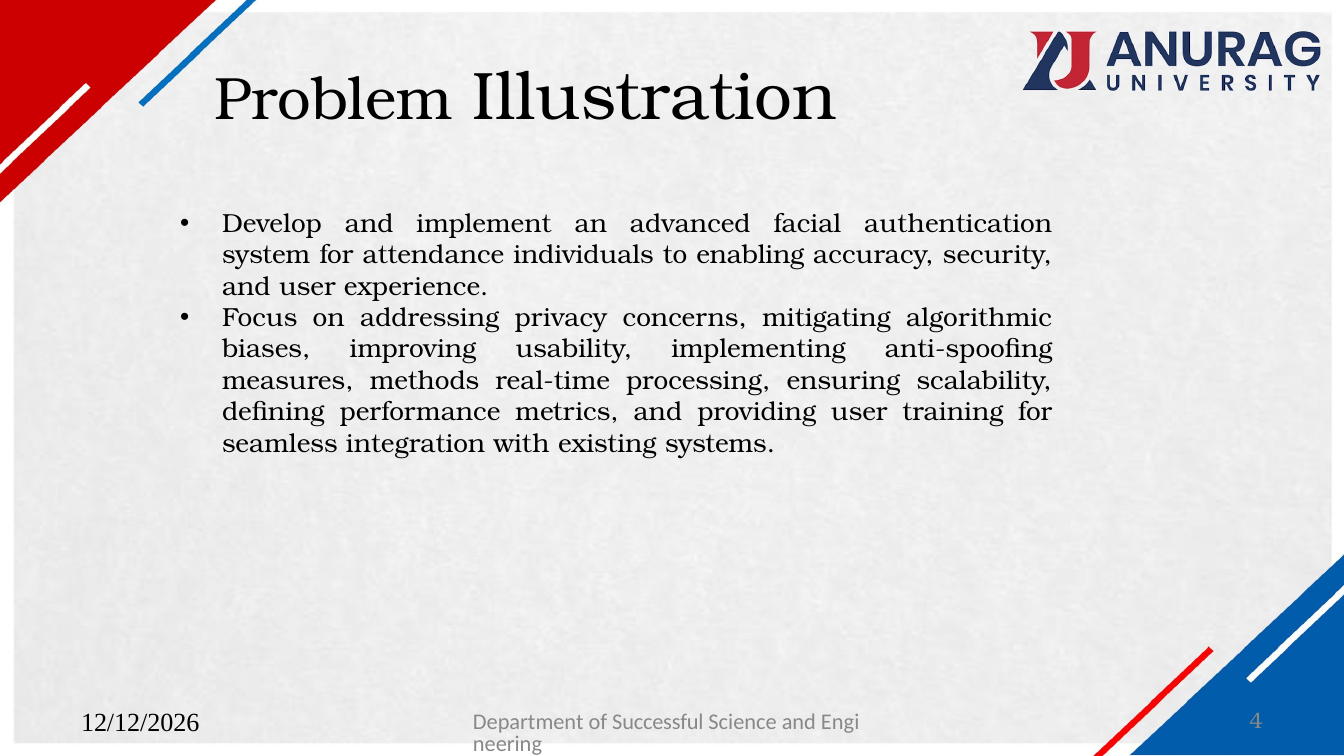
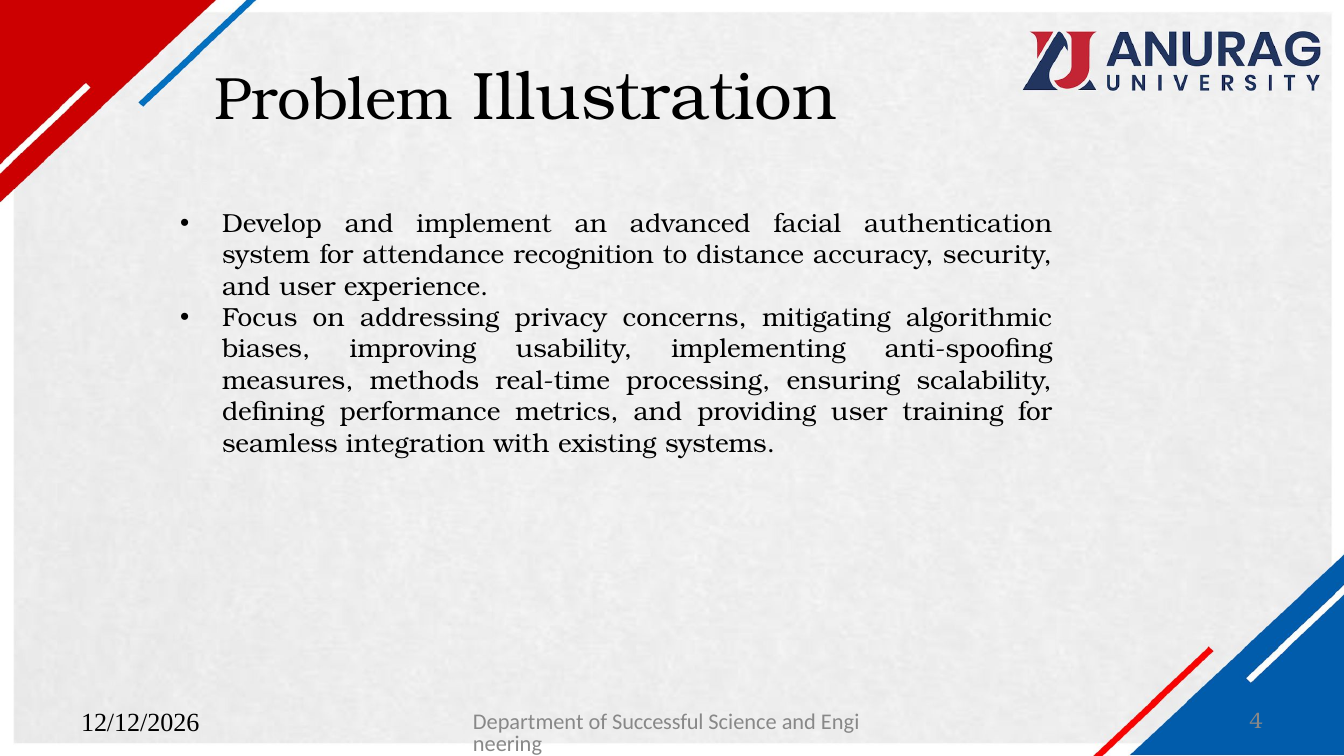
individuals: individuals -> recognition
enabling: enabling -> distance
